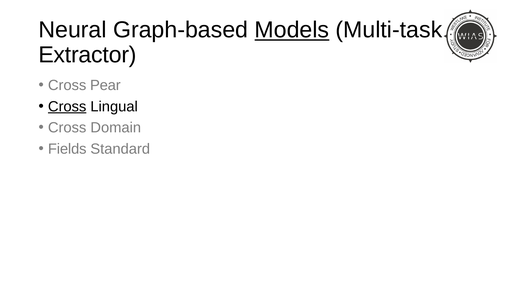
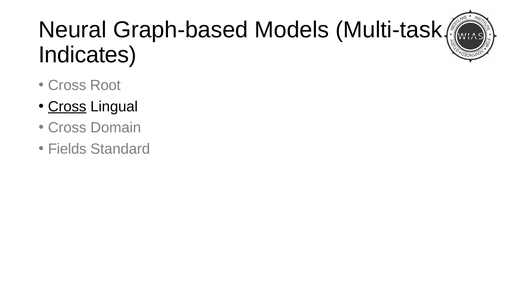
Models underline: present -> none
Extractor: Extractor -> Indicates
Pear: Pear -> Root
